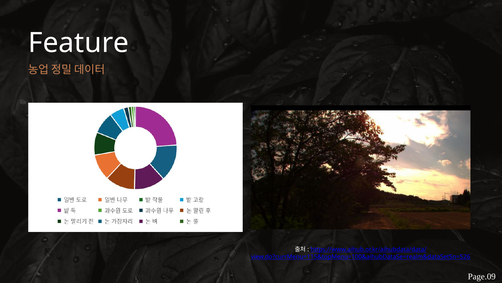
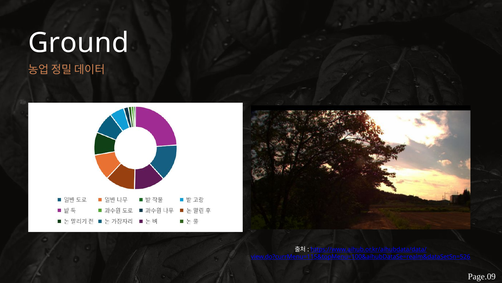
Feature: Feature -> Ground
